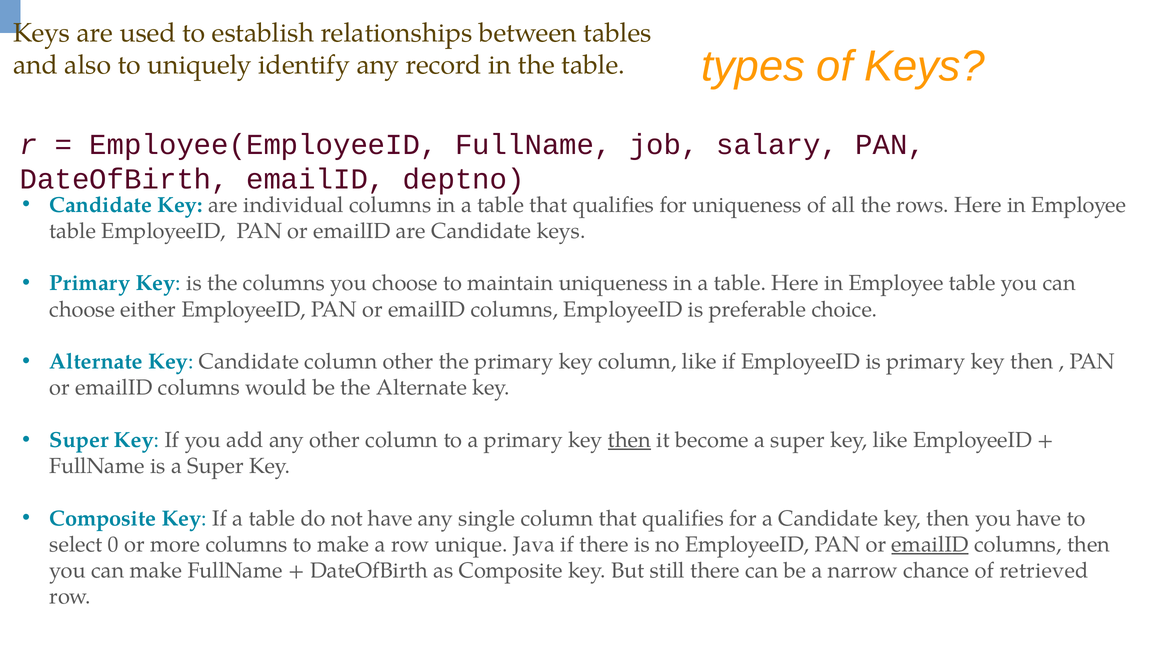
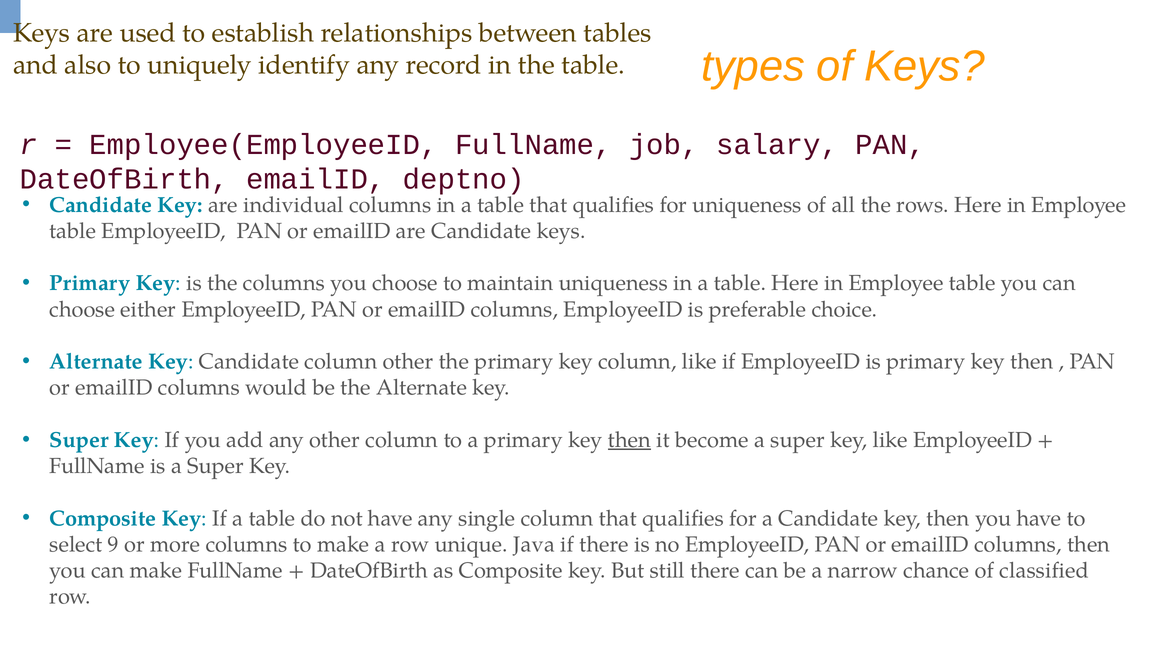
0: 0 -> 9
emailID at (930, 544) underline: present -> none
retrieved: retrieved -> classified
